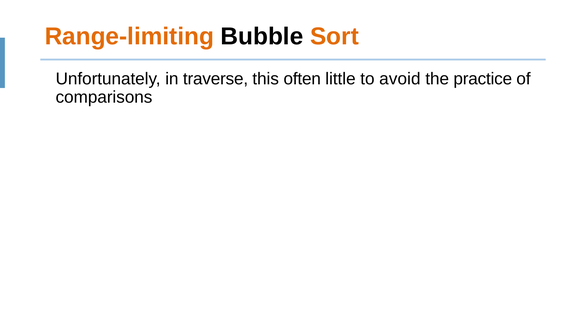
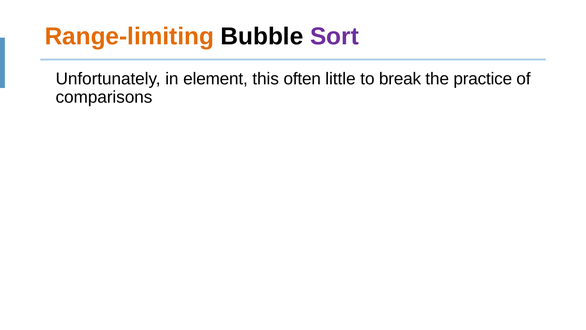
Sort colour: orange -> purple
traverse: traverse -> element
avoid: avoid -> break
